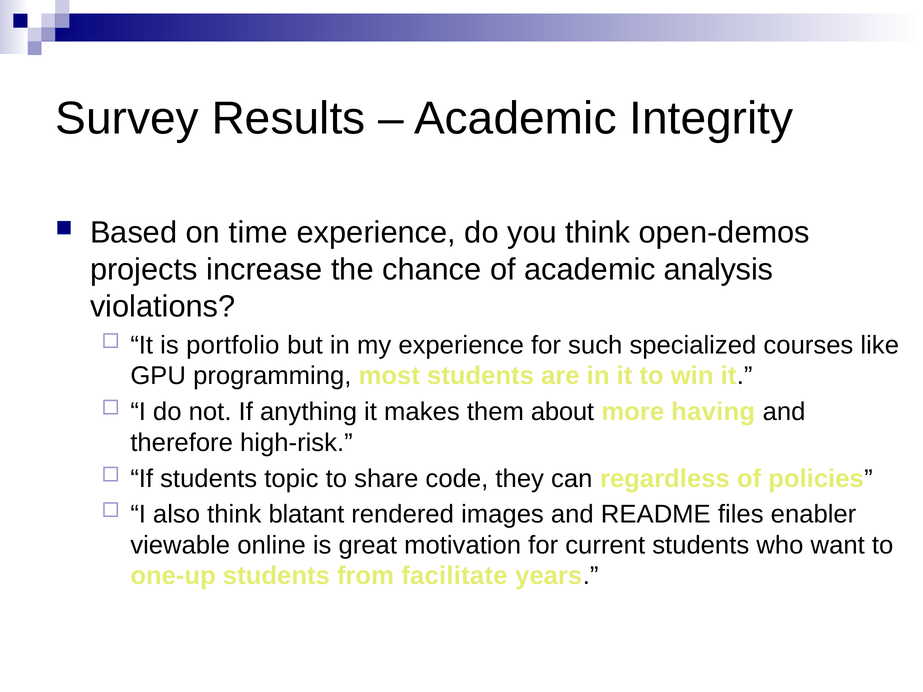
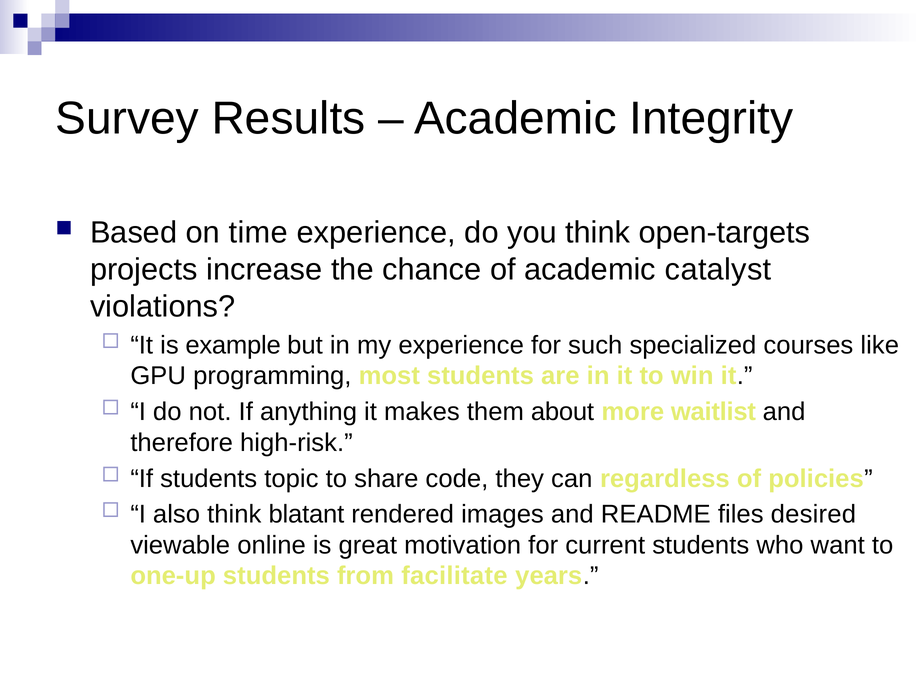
open-demos: open-demos -> open-targets
analysis: analysis -> catalyst
portfolio: portfolio -> example
having: having -> waitlist
enabler: enabler -> desired
